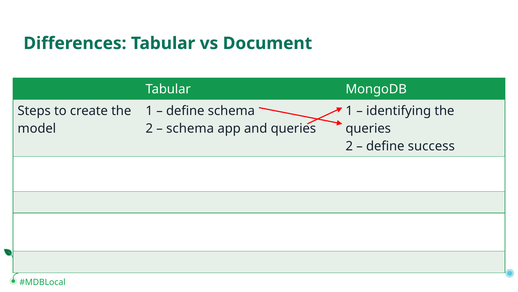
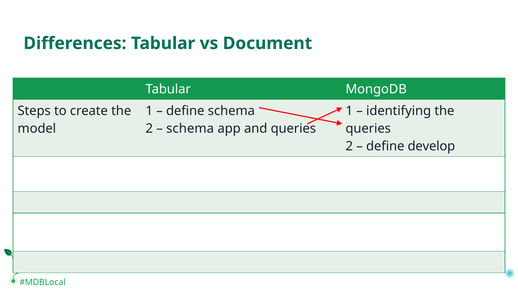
success: success -> develop
